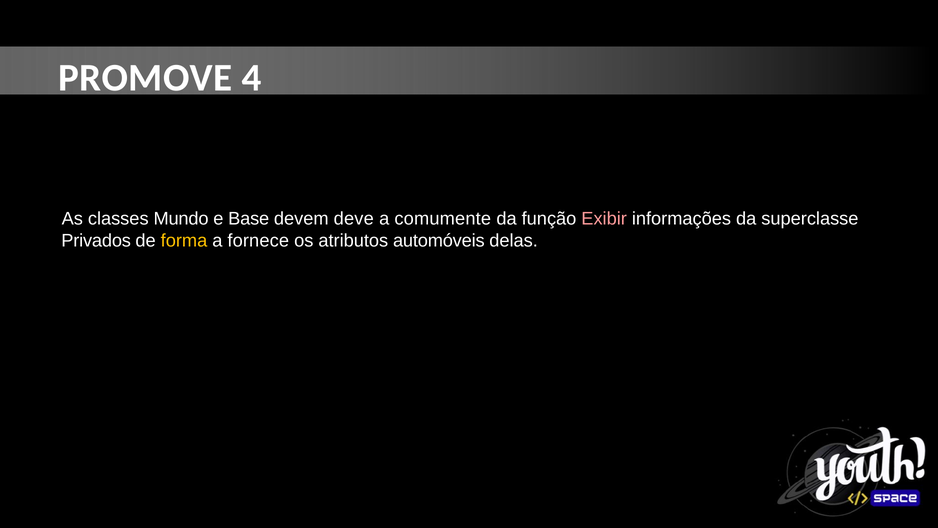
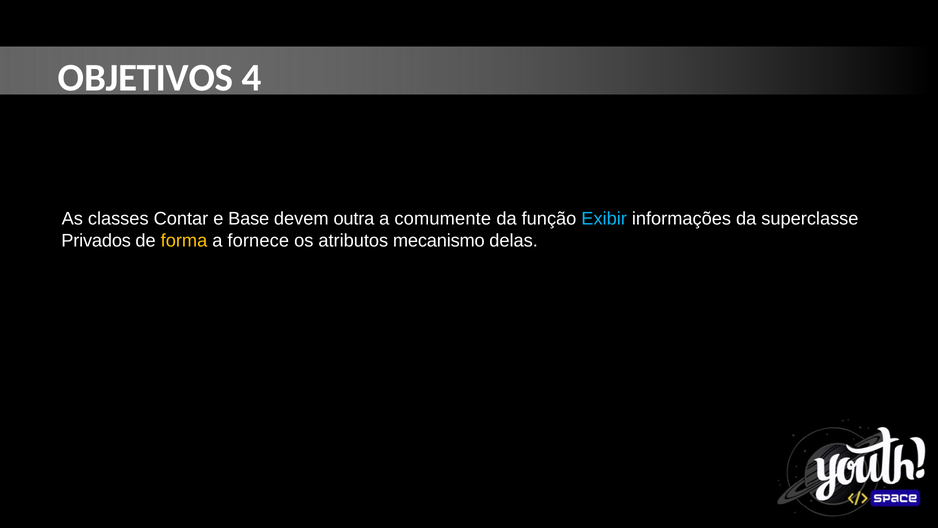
PROMOVE: PROMOVE -> OBJETIVOS
Mundo: Mundo -> Contar
deve: deve -> outra
Exibir colour: pink -> light blue
automóveis: automóveis -> mecanismo
